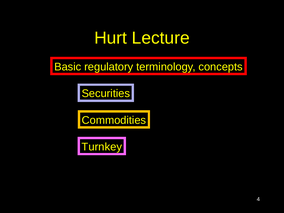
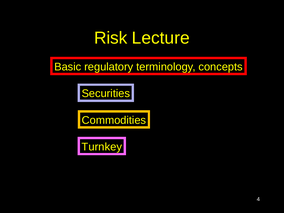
Hurt: Hurt -> Risk
